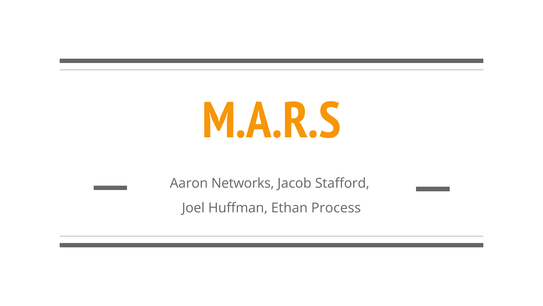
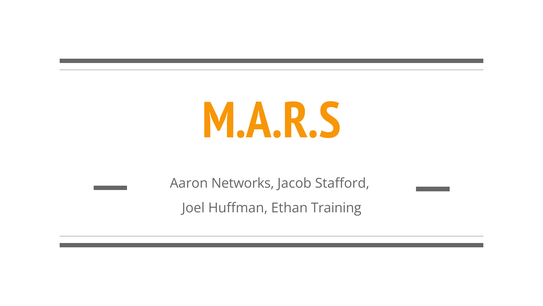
Process: Process -> Training
